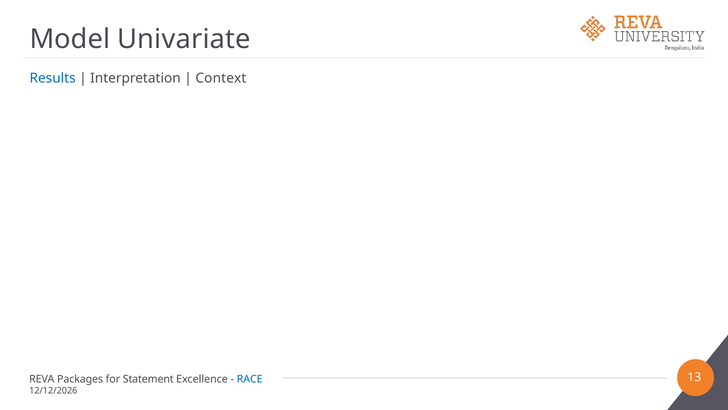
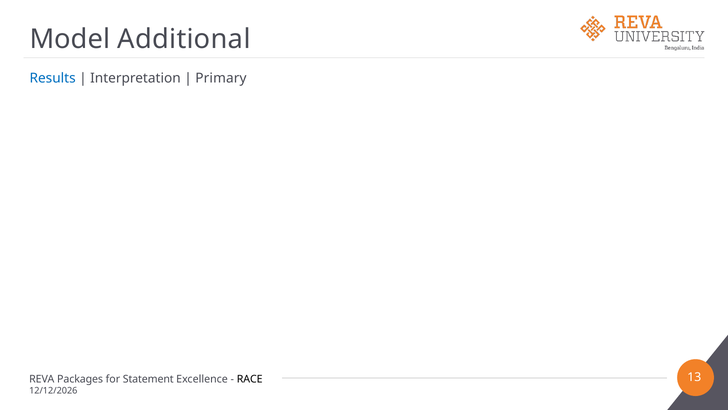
Univariate: Univariate -> Additional
Context: Context -> Primary
RACE colour: blue -> black
